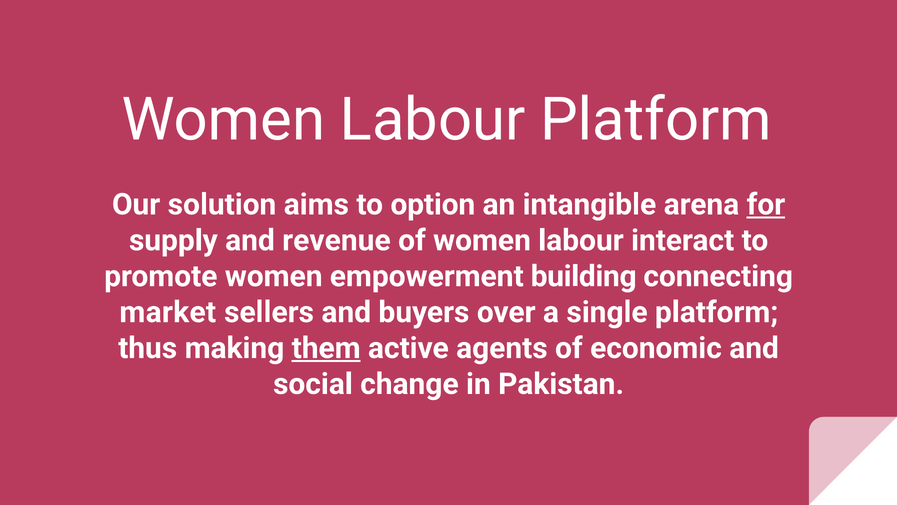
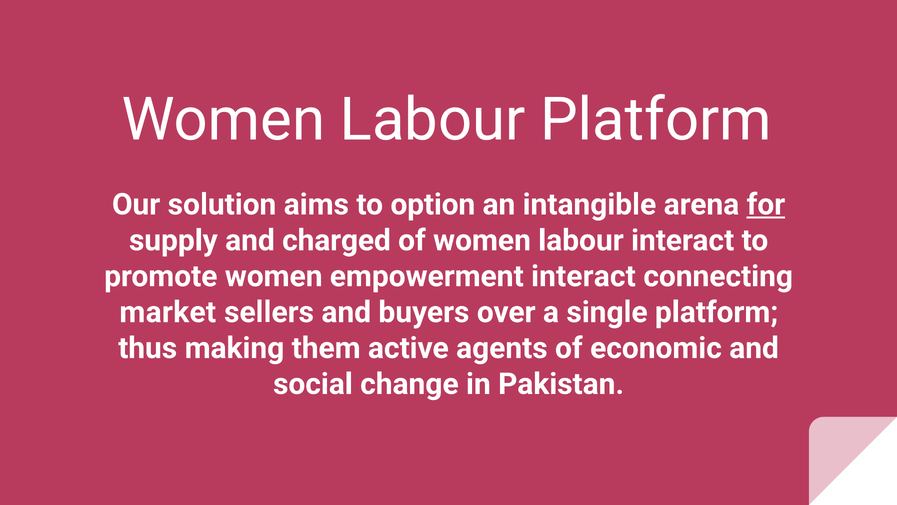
revenue: revenue -> charged
empowerment building: building -> interact
them underline: present -> none
